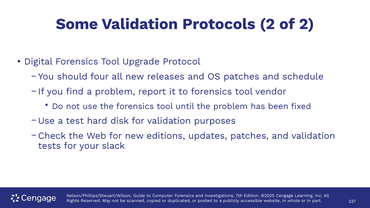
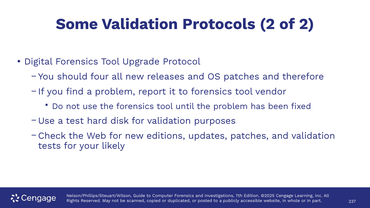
schedule: schedule -> therefore
slack: slack -> likely
